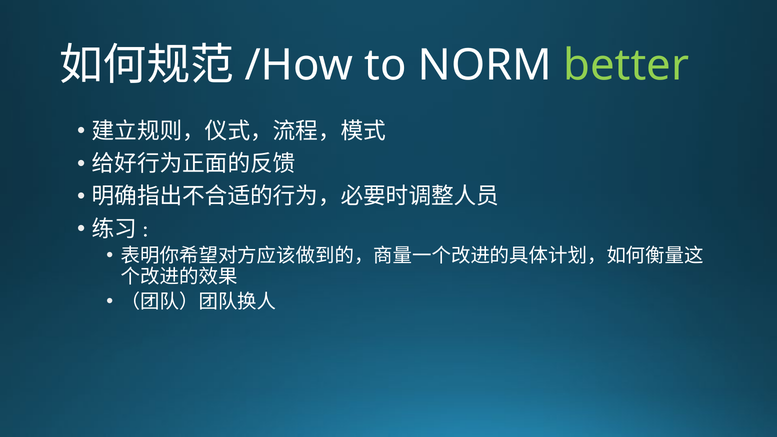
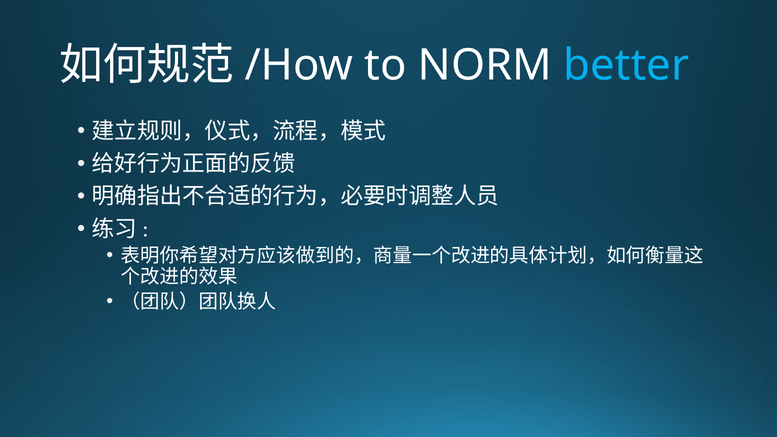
better colour: light green -> light blue
